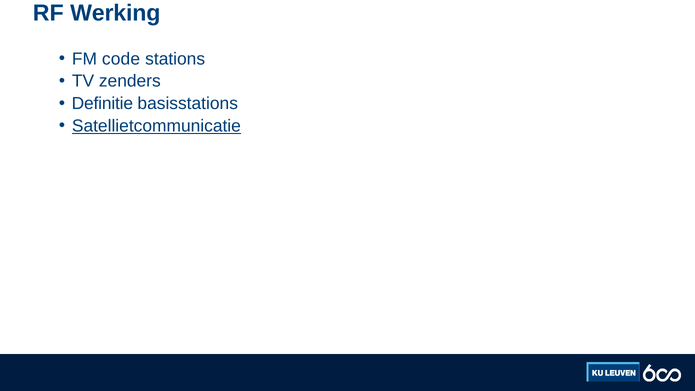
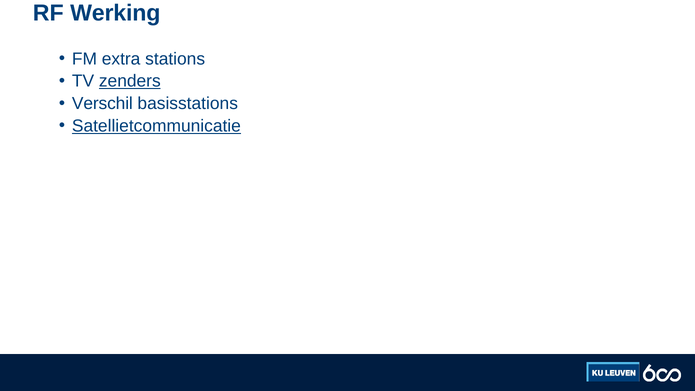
code: code -> extra
zenders underline: none -> present
Definitie: Definitie -> Verschil
